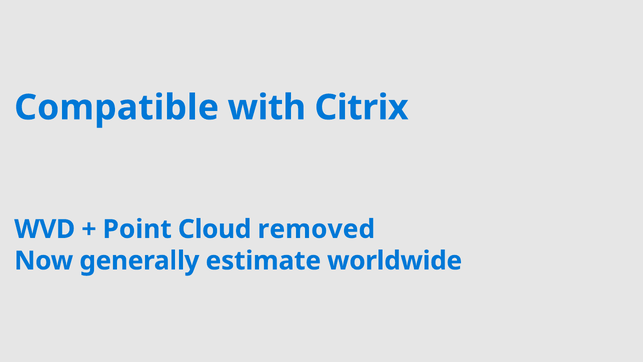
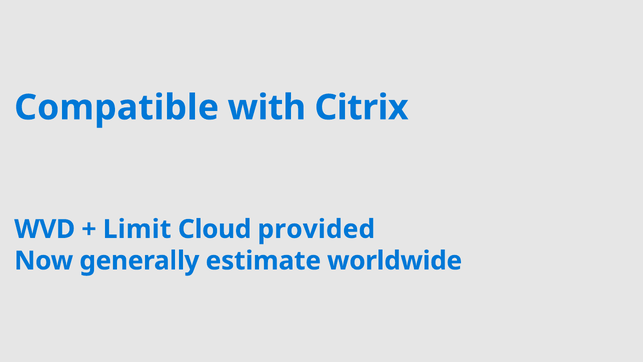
Point: Point -> Limit
removed: removed -> provided
